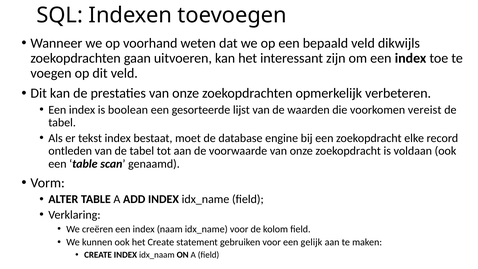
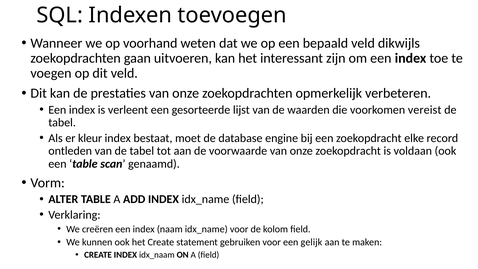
boolean: boolean -> verleent
tekst: tekst -> kleur
